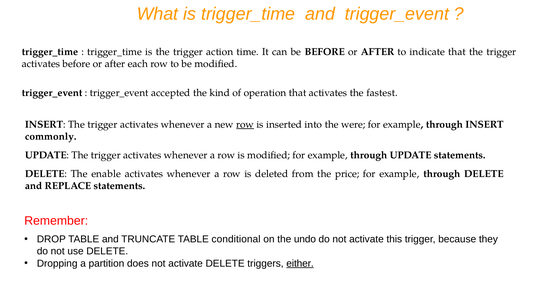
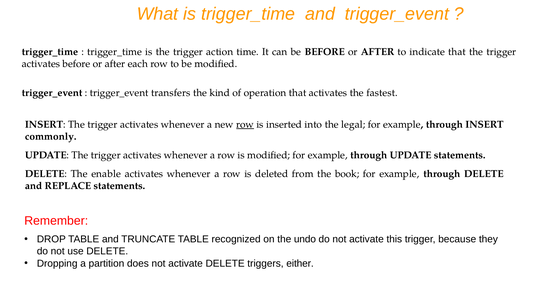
accepted: accepted -> transfers
were: were -> legal
price: price -> book
conditional: conditional -> recognized
either underline: present -> none
